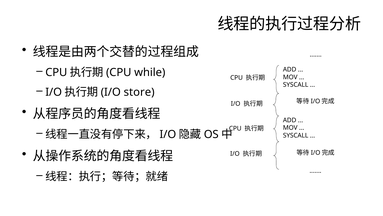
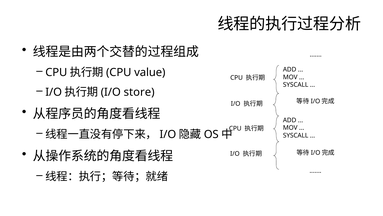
while: while -> value
